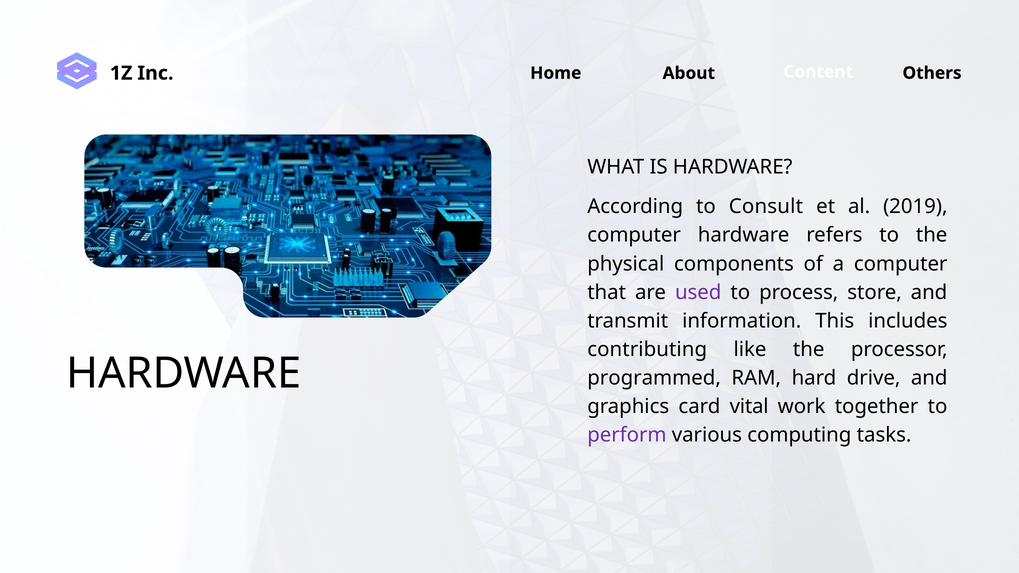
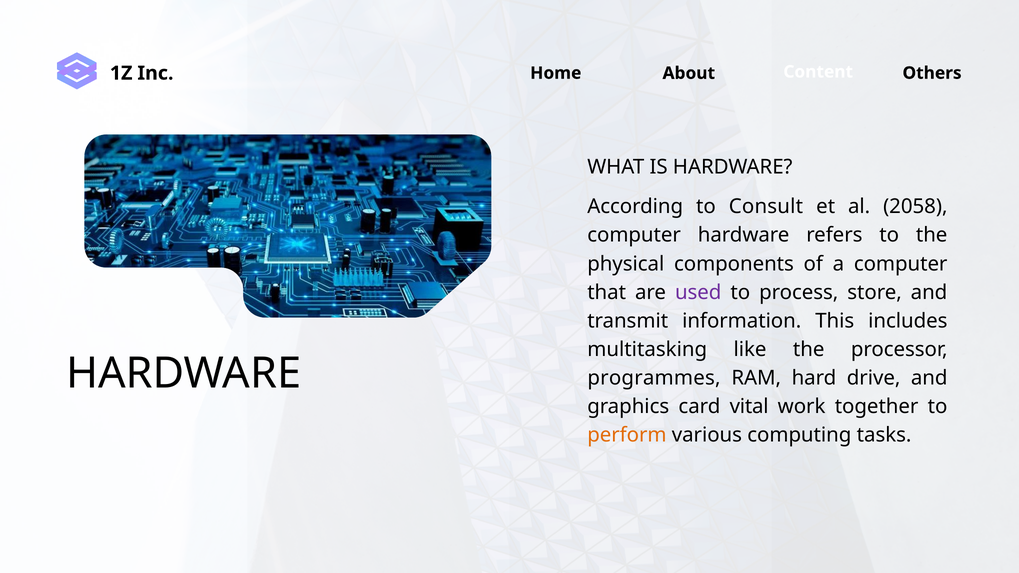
2019: 2019 -> 2058
contributing: contributing -> multitasking
programmed: programmed -> programmes
perform colour: purple -> orange
